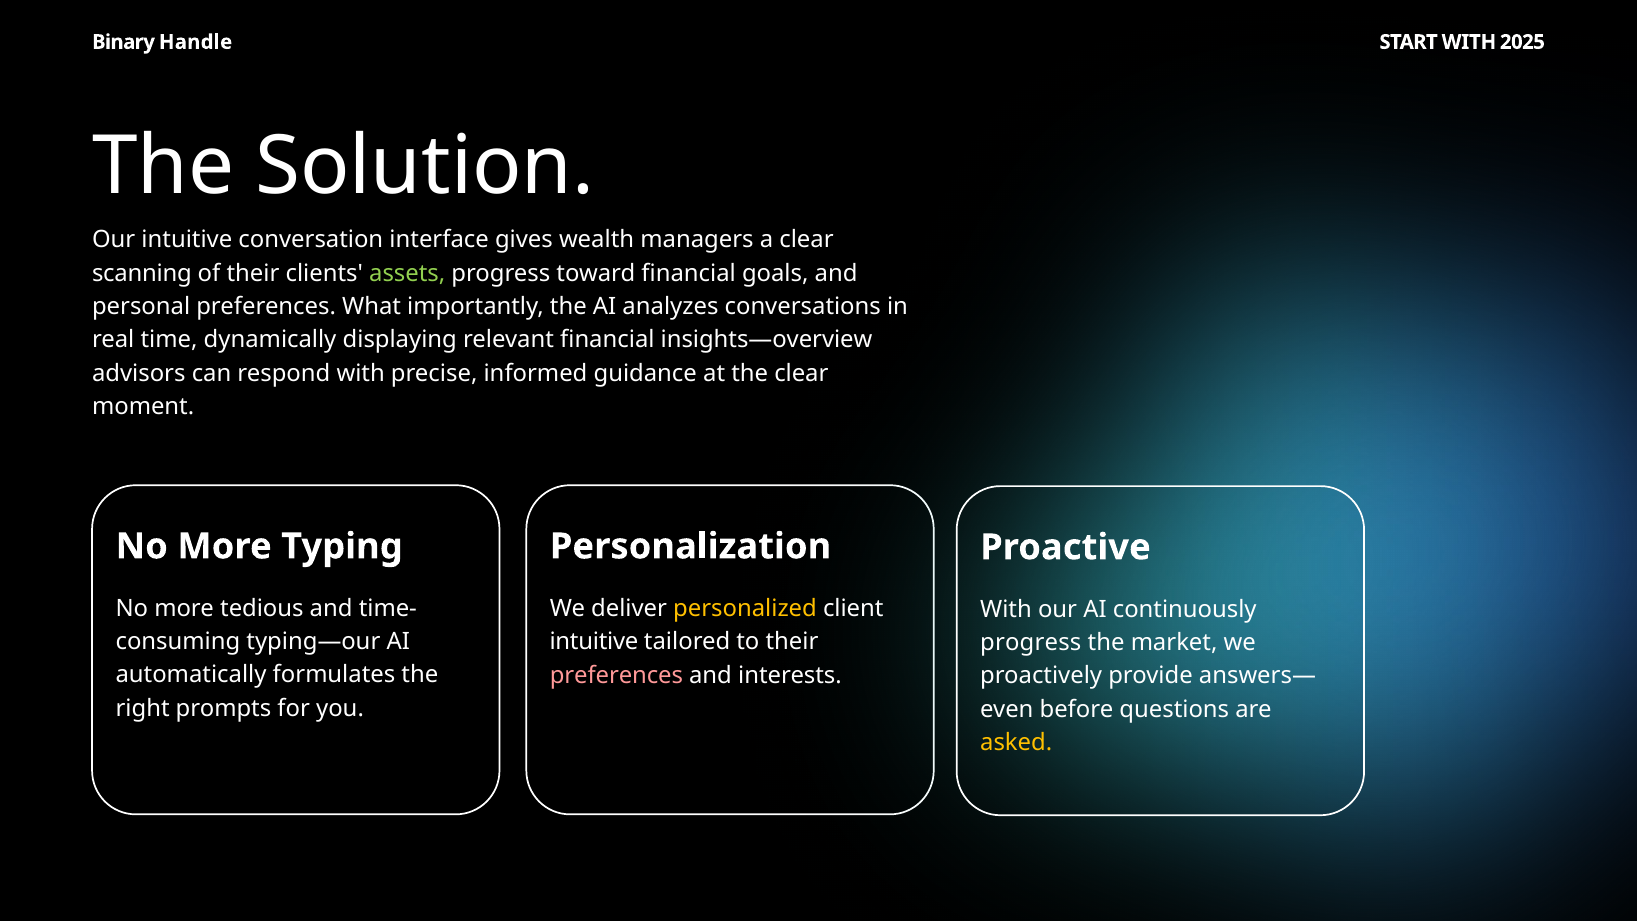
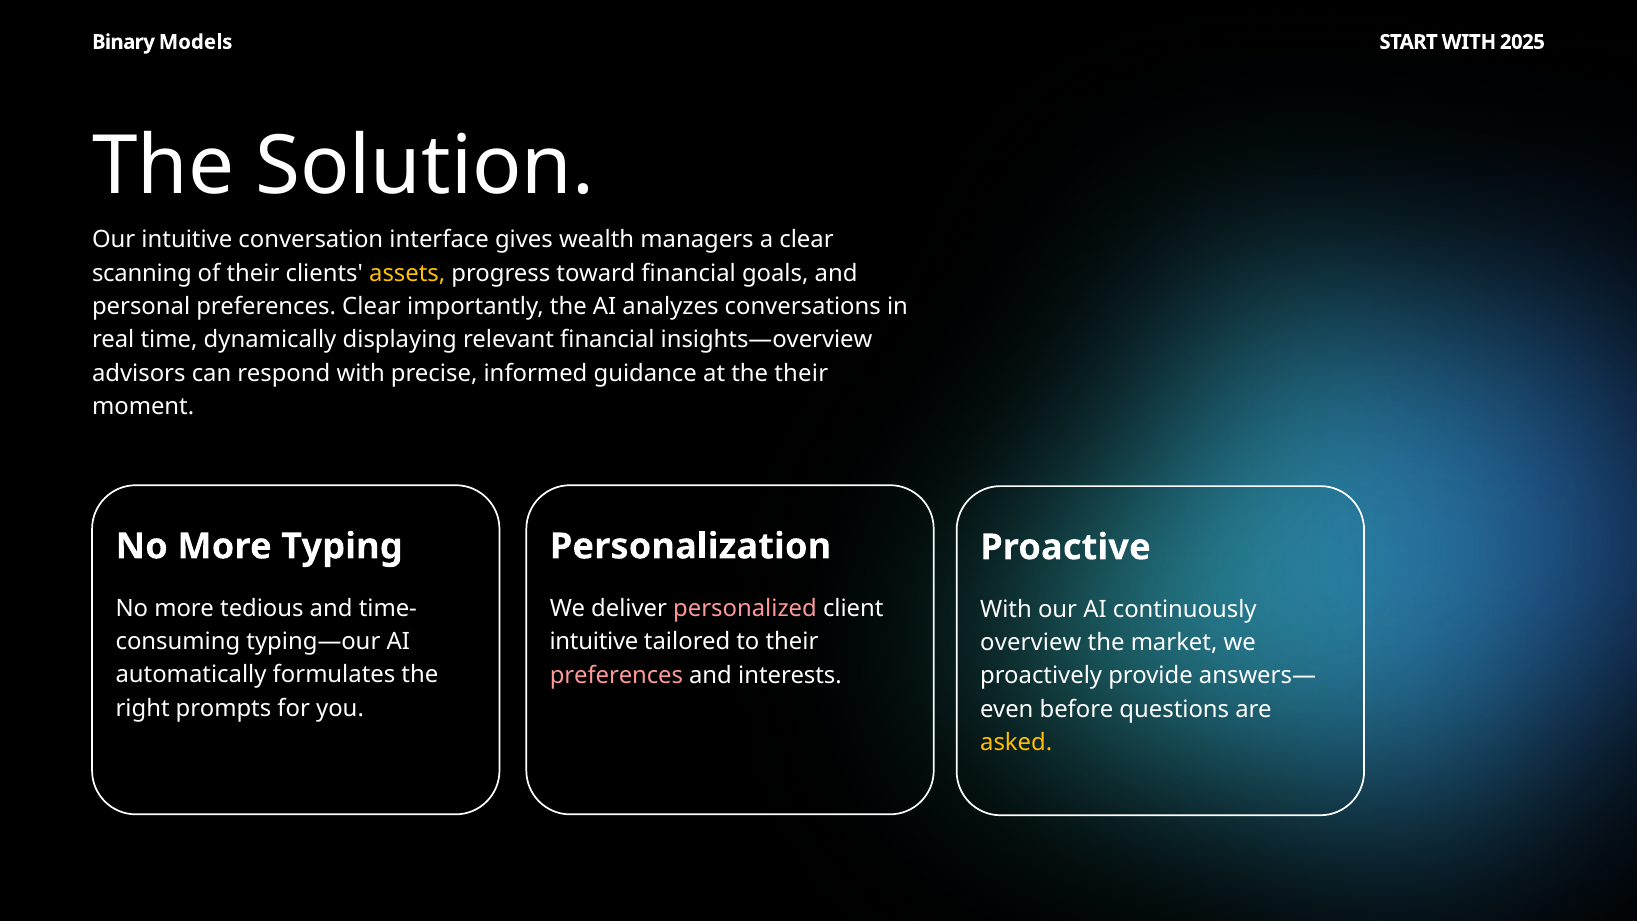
Handle: Handle -> Models
assets colour: light green -> yellow
preferences What: What -> Clear
the clear: clear -> their
personalized colour: yellow -> pink
progress at (1031, 642): progress -> overview
